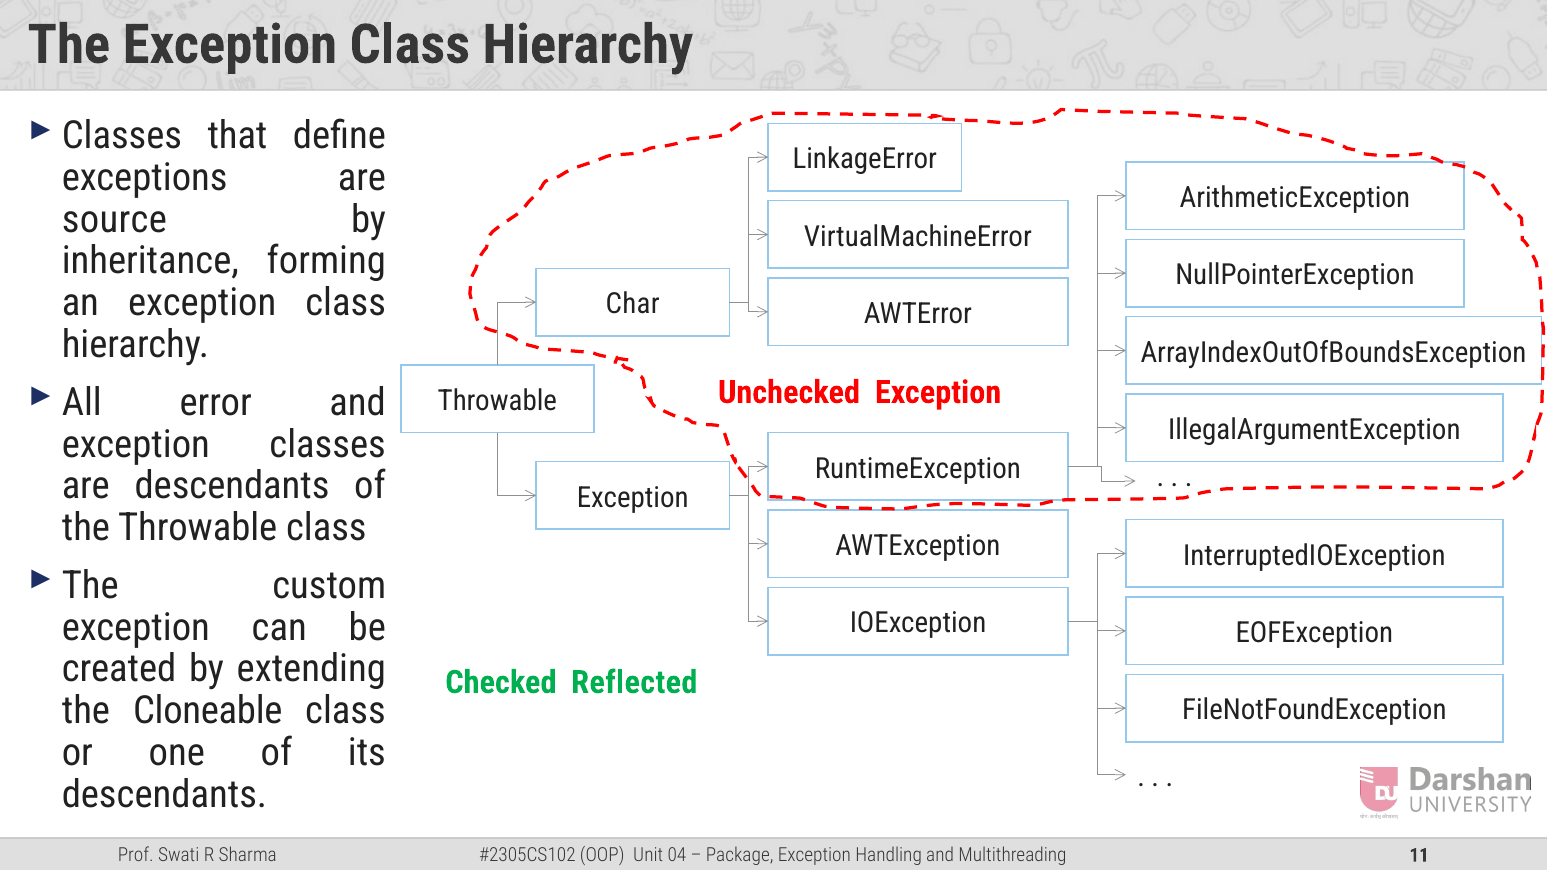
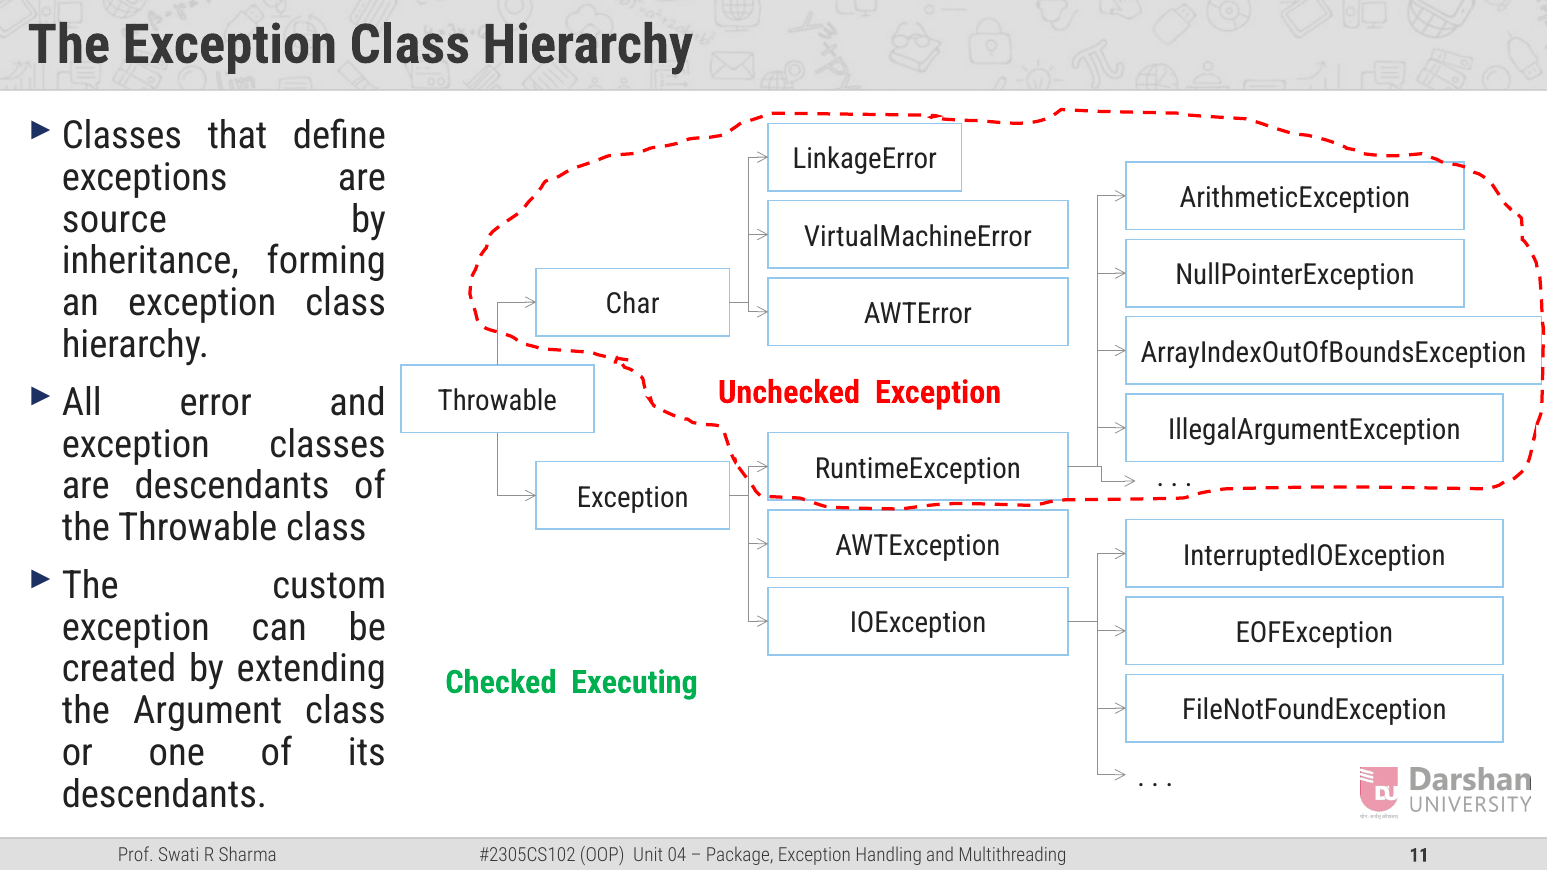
Reflected: Reflected -> Executing
Cloneable: Cloneable -> Argument
